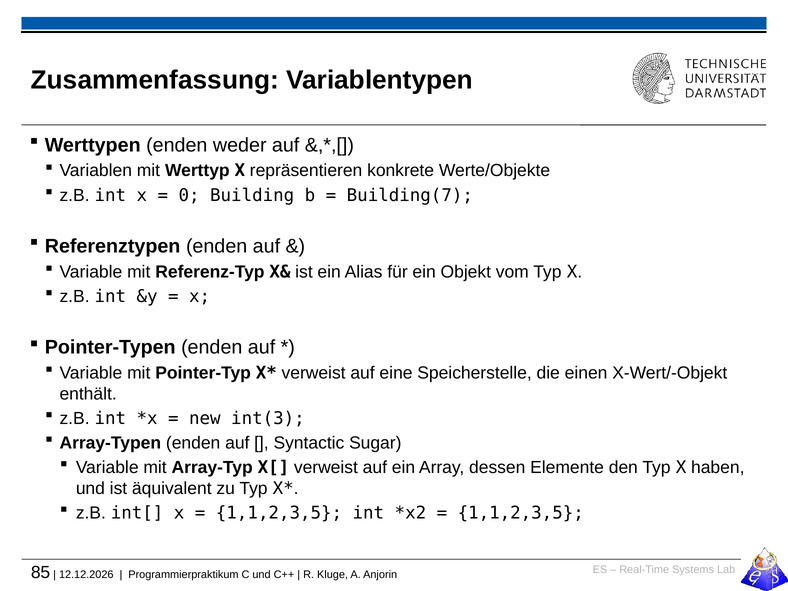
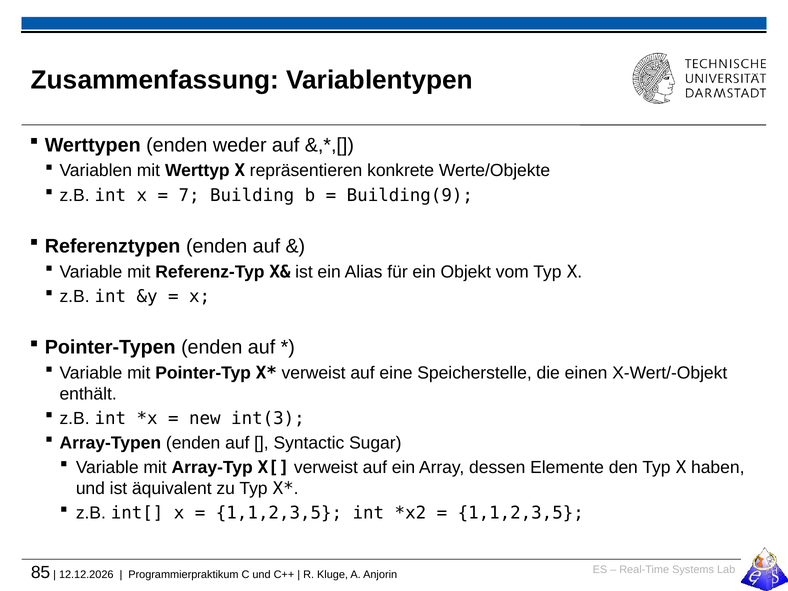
0: 0 -> 7
Building(7: Building(7 -> Building(9
